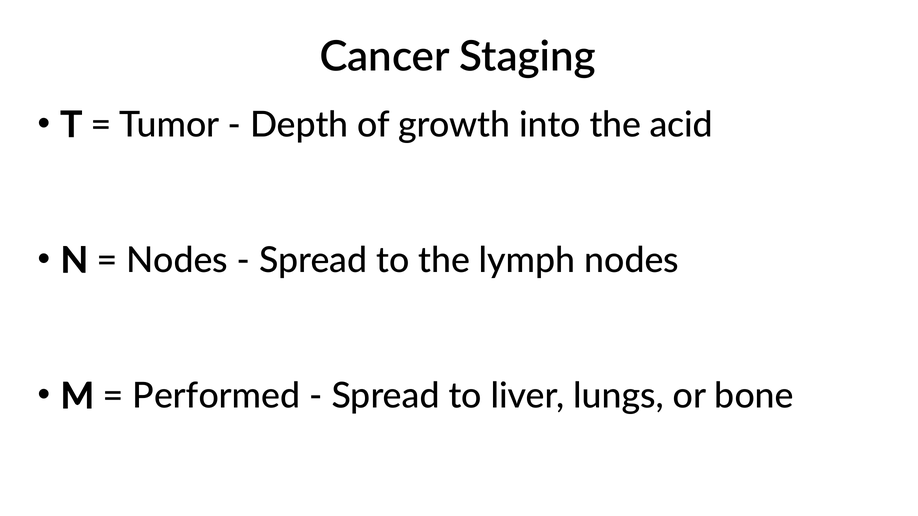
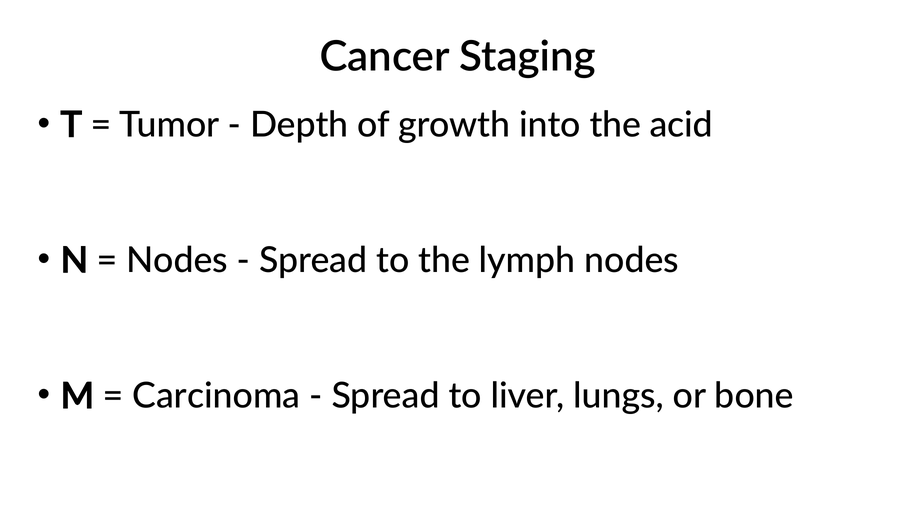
Performed: Performed -> Carcinoma
